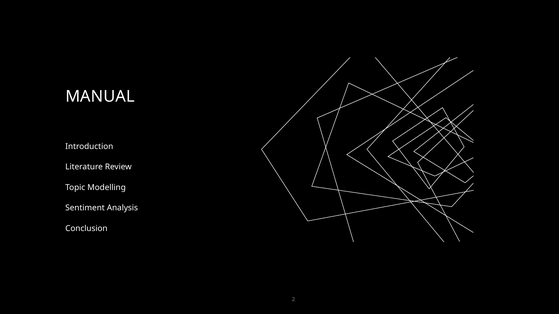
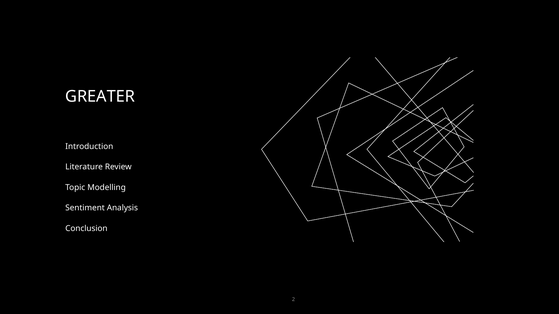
MANUAL: MANUAL -> GREATER
